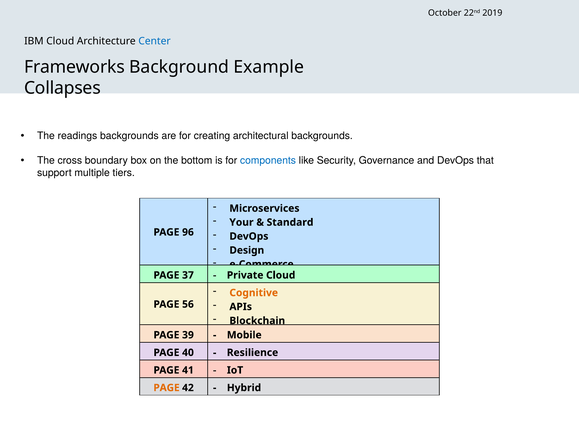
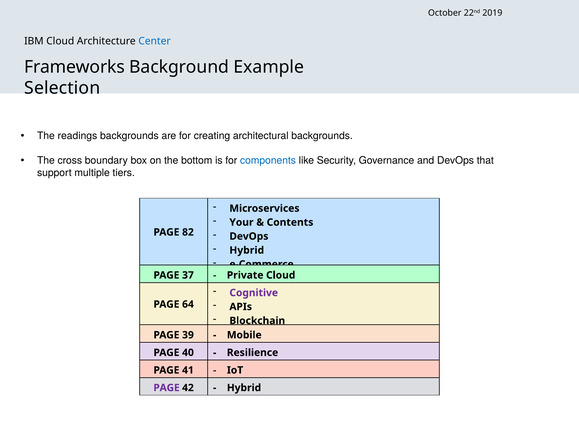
Collapses: Collapses -> Selection
Standard: Standard -> Contents
96: 96 -> 82
Design at (247, 250): Design -> Hybrid
Cognitive colour: orange -> purple
56: 56 -> 64
PAGE at (167, 387) colour: orange -> purple
